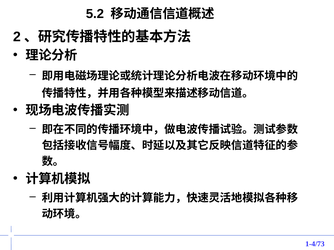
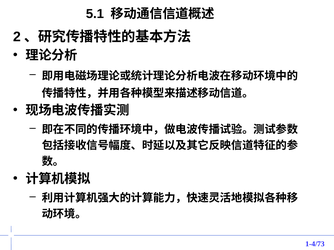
5.2: 5.2 -> 5.1
